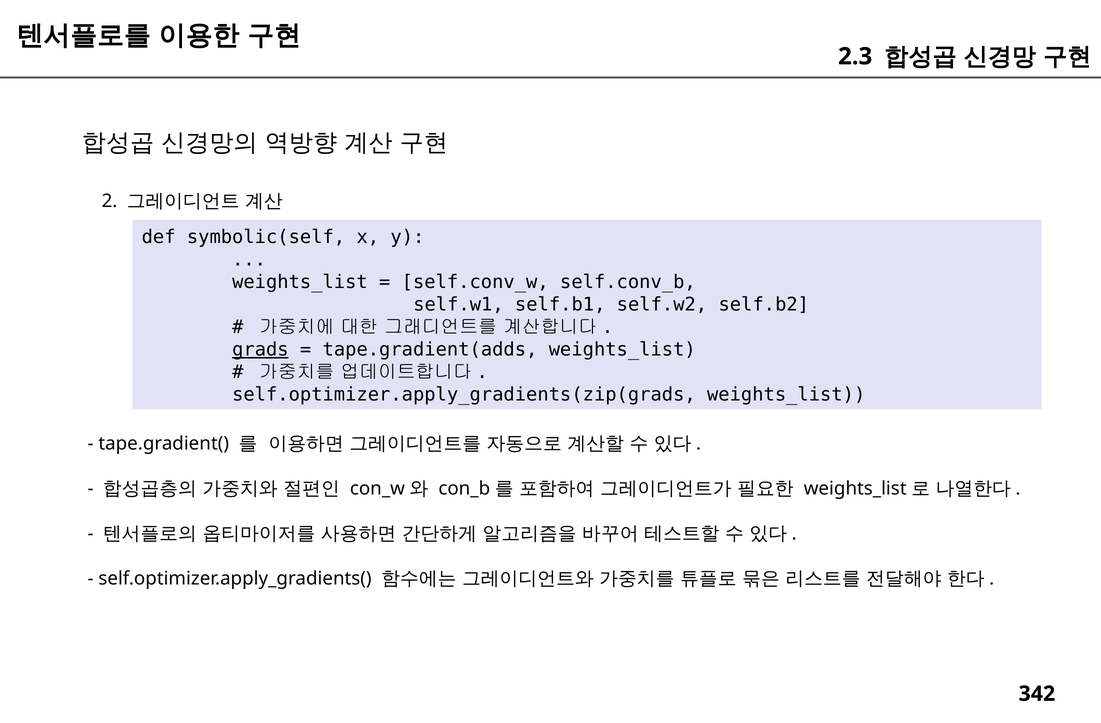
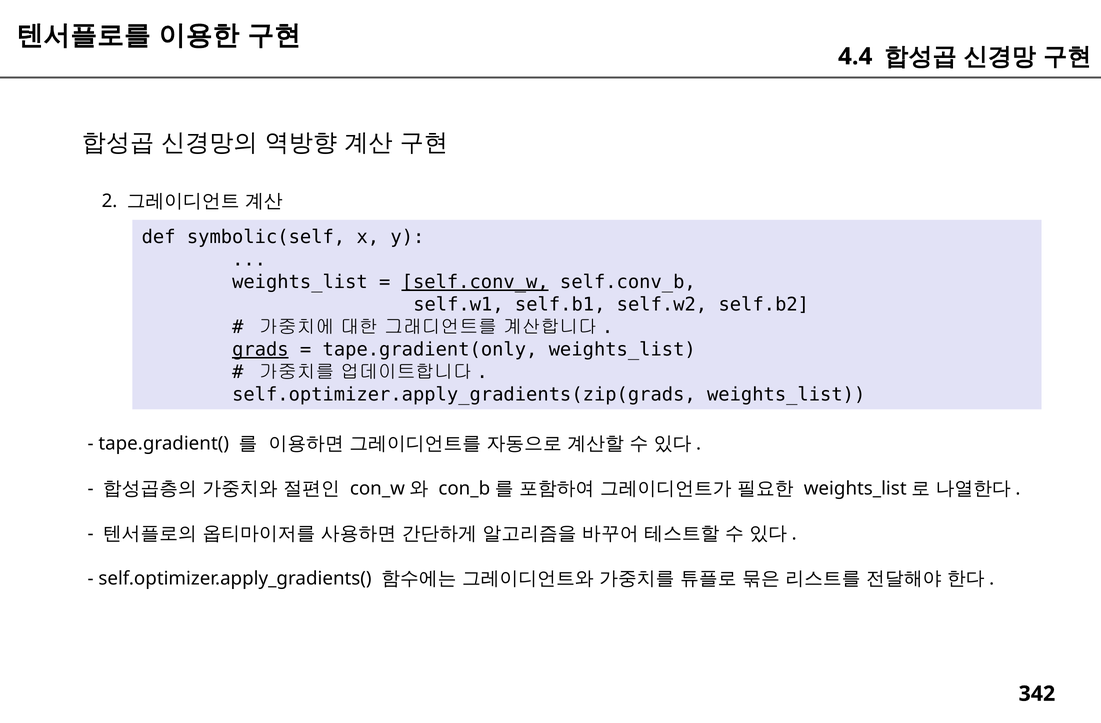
2.3: 2.3 -> 4.4
self.conv_w underline: none -> present
tape.gradient(adds: tape.gradient(adds -> tape.gradient(only
